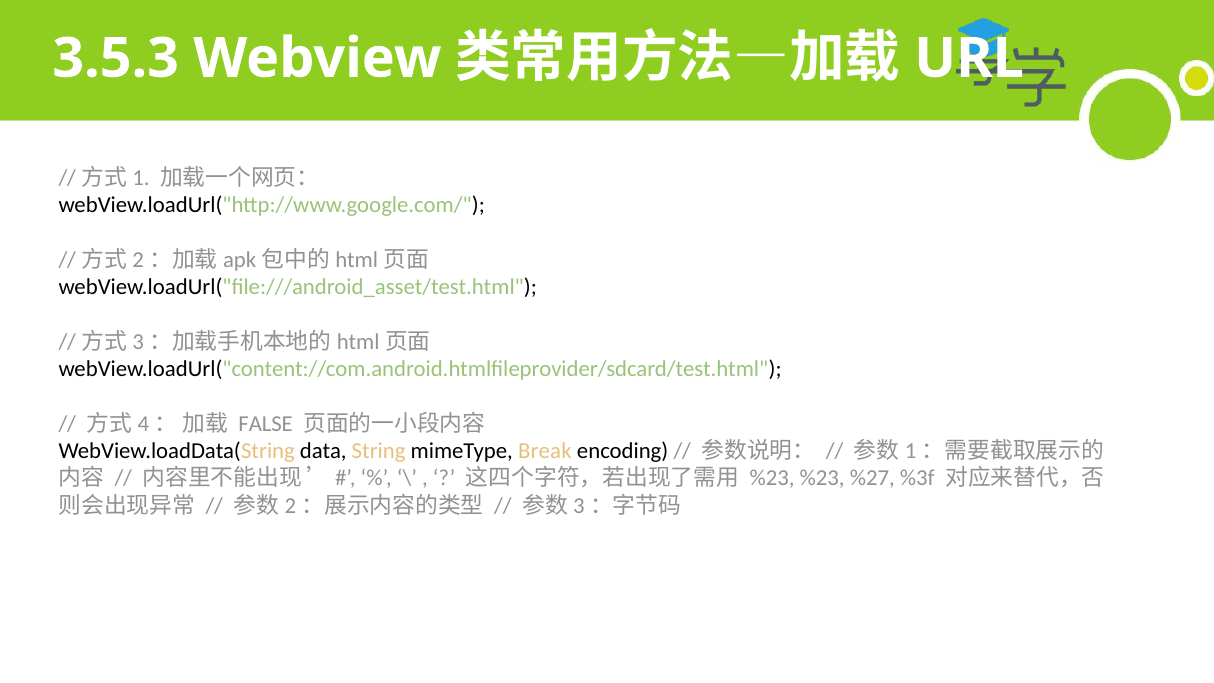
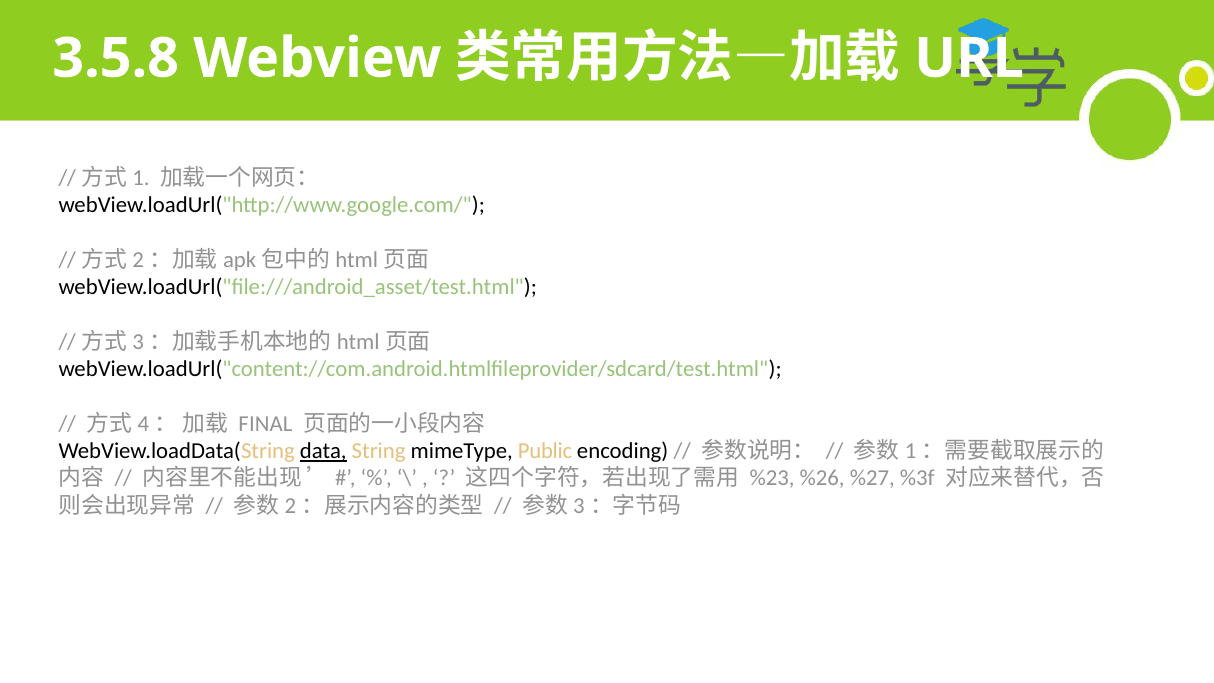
3.5.3: 3.5.3 -> 3.5.8
FALSE: FALSE -> FINAL
data underline: none -> present
Break: Break -> Public
%23 %23: %23 -> %26
